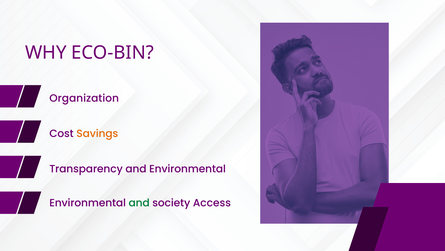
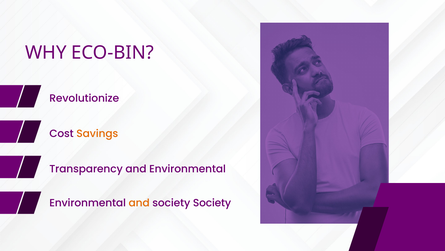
Organization: Organization -> Revolutionize
and at (139, 202) colour: green -> orange
society Access: Access -> Society
